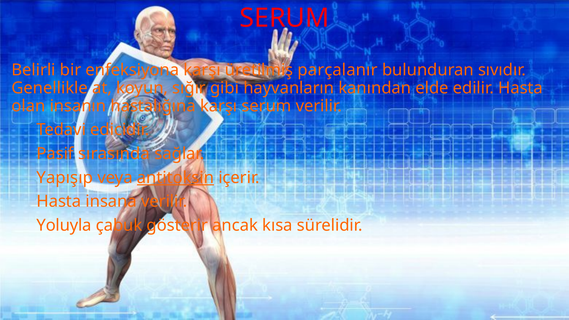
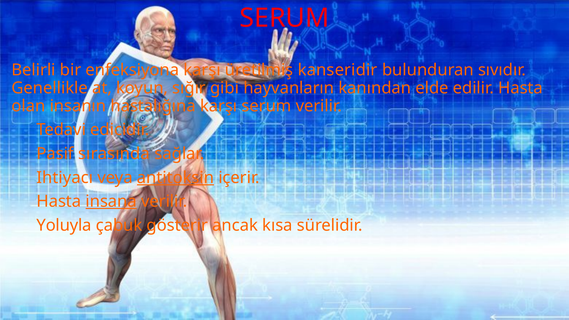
parçalanır: parçalanır -> kanseridir
Yapışıp: Yapışıp -> Ihtiyacı
insana underline: none -> present
